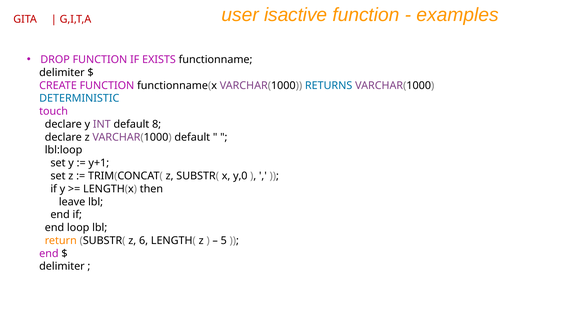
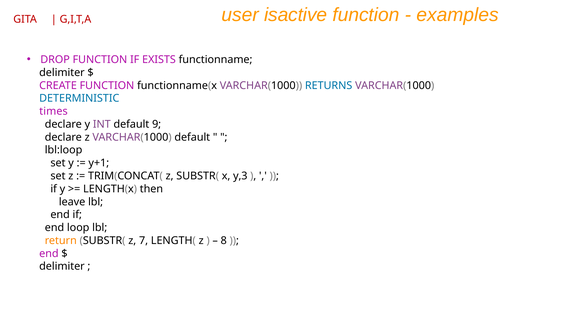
touch: touch -> times
8: 8 -> 9
y,0: y,0 -> y,3
6: 6 -> 7
5: 5 -> 8
